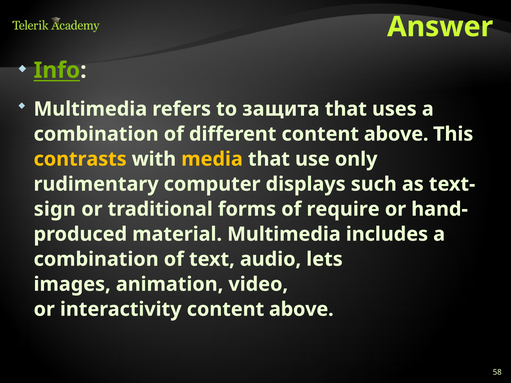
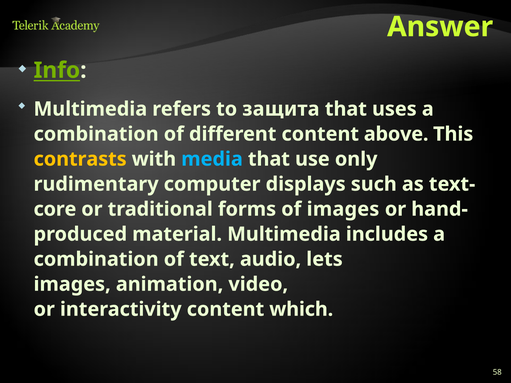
media colour: yellow -> light blue
sign: sign -> core
of require: require -> images
interactivity content above: above -> which
